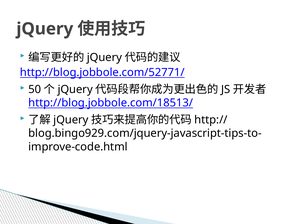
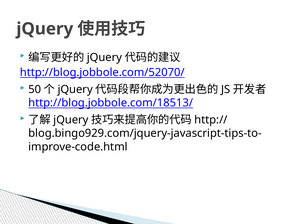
http://blog.jobbole.com/52771/: http://blog.jobbole.com/52771/ -> http://blog.jobbole.com/52070/
